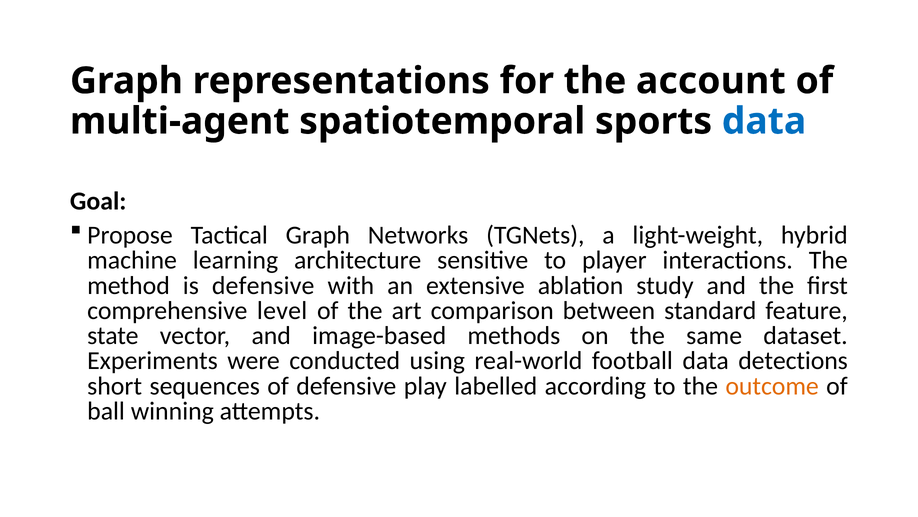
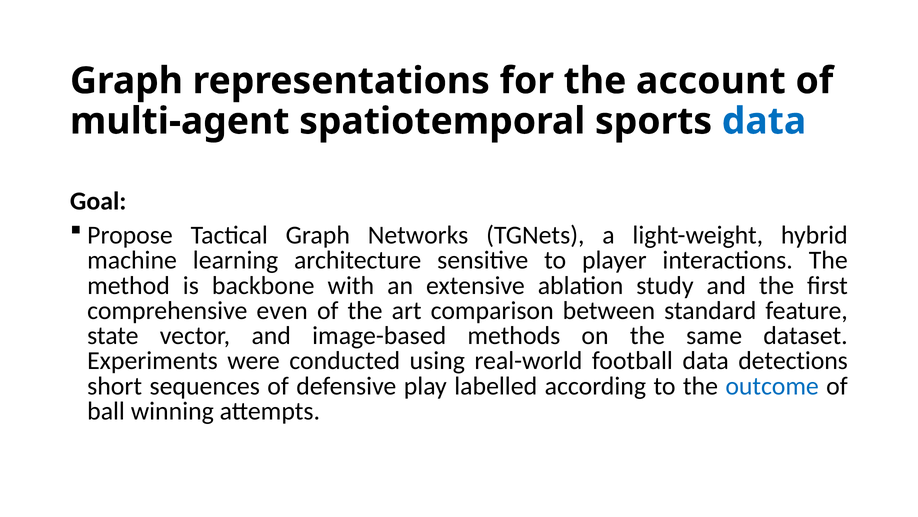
is defensive: defensive -> backbone
level: level -> even
outcome colour: orange -> blue
